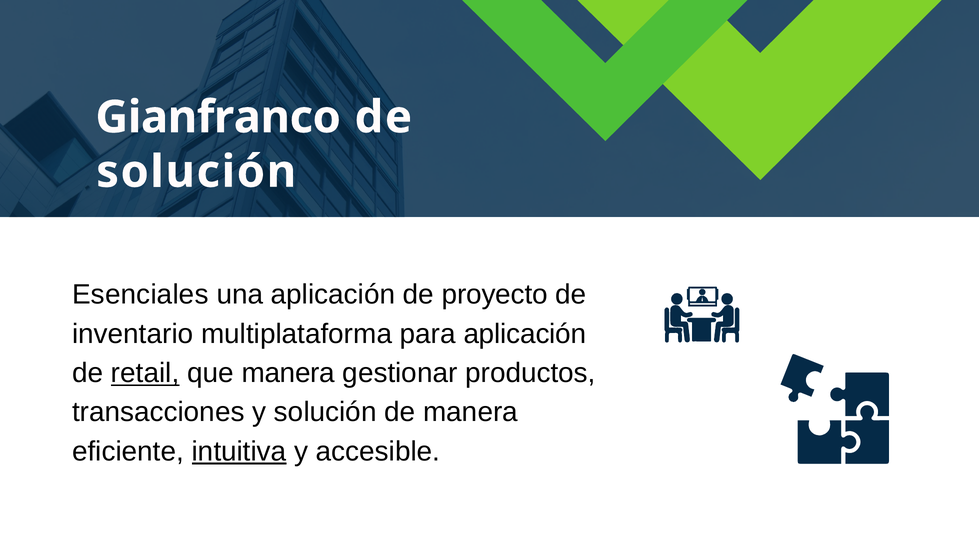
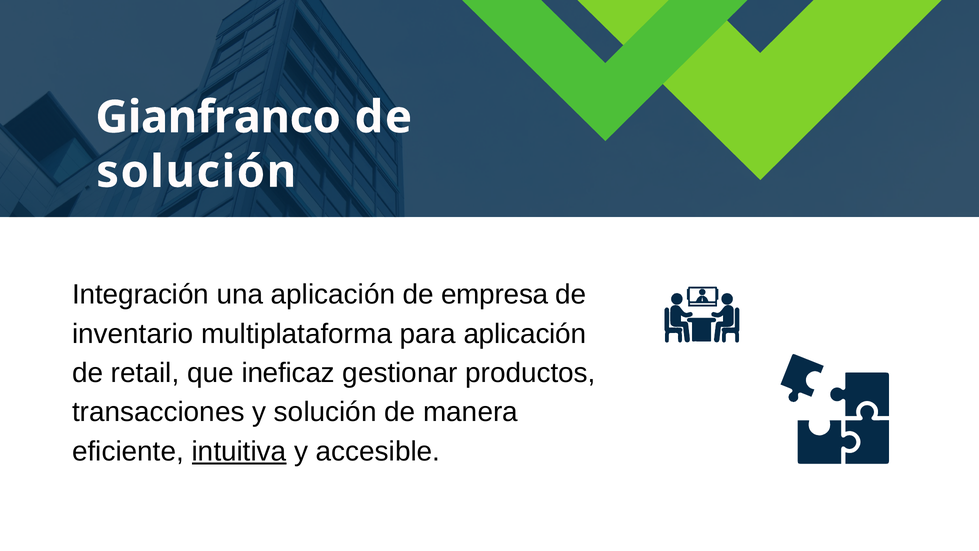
Esenciales: Esenciales -> Integración
proyecto: proyecto -> empresa
retail underline: present -> none
que manera: manera -> ineficaz
